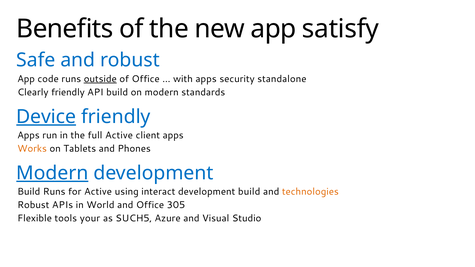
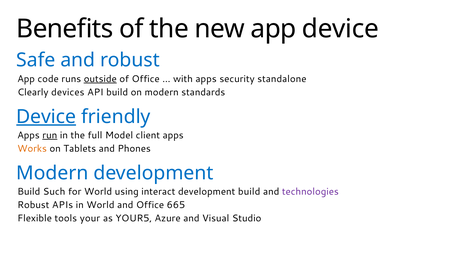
app satisfy: satisfy -> device
Clearly friendly: friendly -> devices
run underline: none -> present
full Active: Active -> Model
Modern at (52, 173) underline: present -> none
Build Runs: Runs -> Such
for Active: Active -> World
technologies colour: orange -> purple
305: 305 -> 665
SUCH5: SUCH5 -> YOUR5
